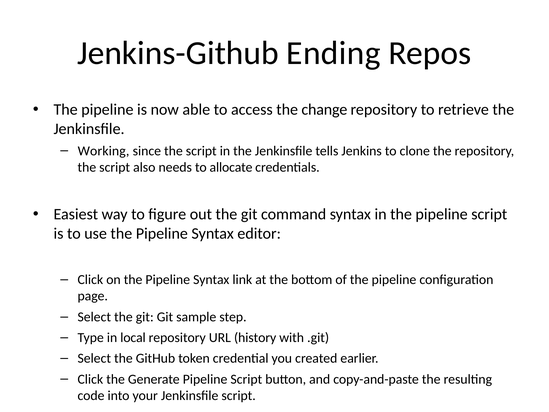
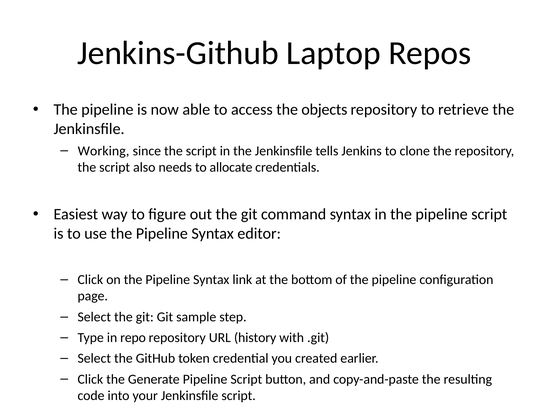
Ending: Ending -> Laptop
change: change -> objects
local: local -> repo
